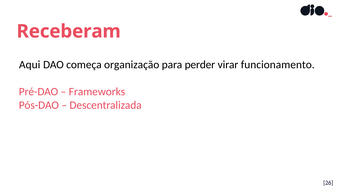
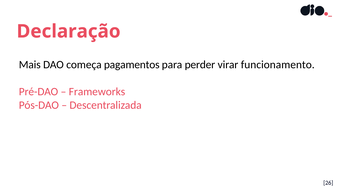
Receberam: Receberam -> Declaração
Aqui: Aqui -> Mais
organização: organização -> pagamentos
